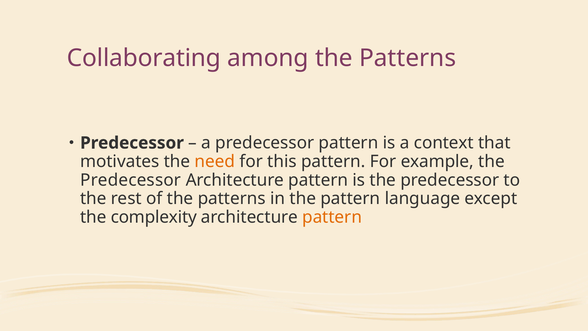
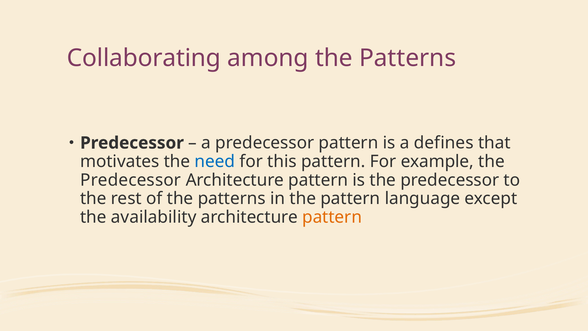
context: context -> defines
need colour: orange -> blue
complexity: complexity -> availability
